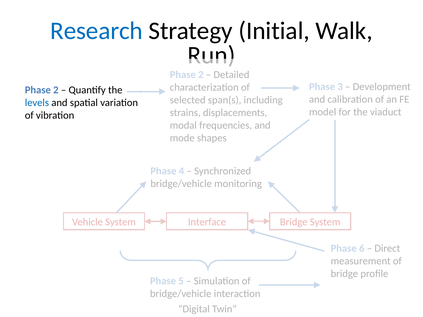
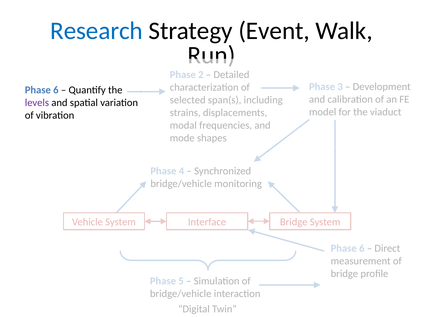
Initial: Initial -> Event
2 at (56, 90): 2 -> 6
levels colour: blue -> purple
